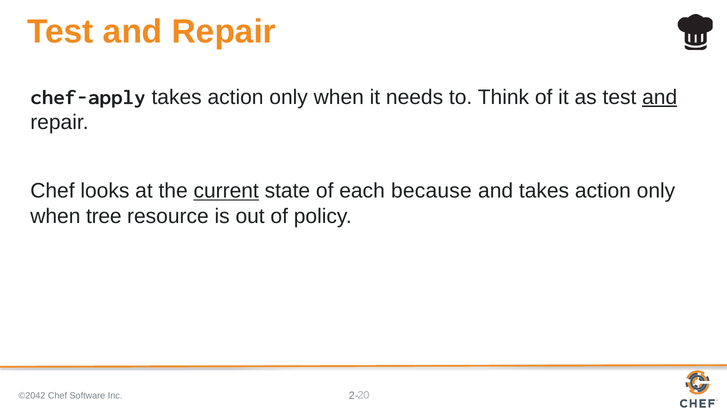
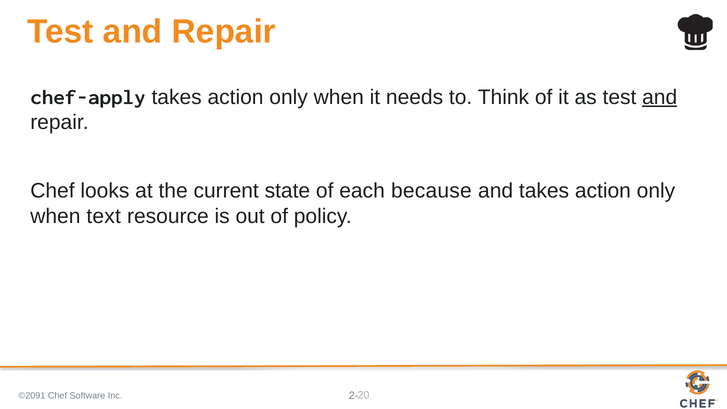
current underline: present -> none
tree: tree -> text
©2042: ©2042 -> ©2091
